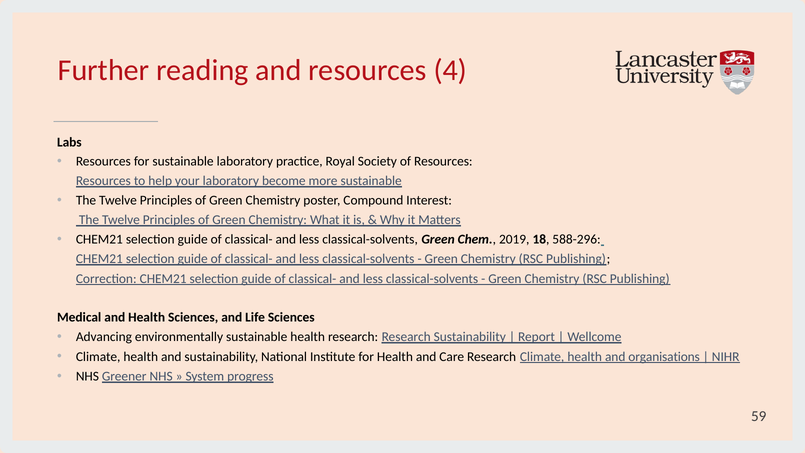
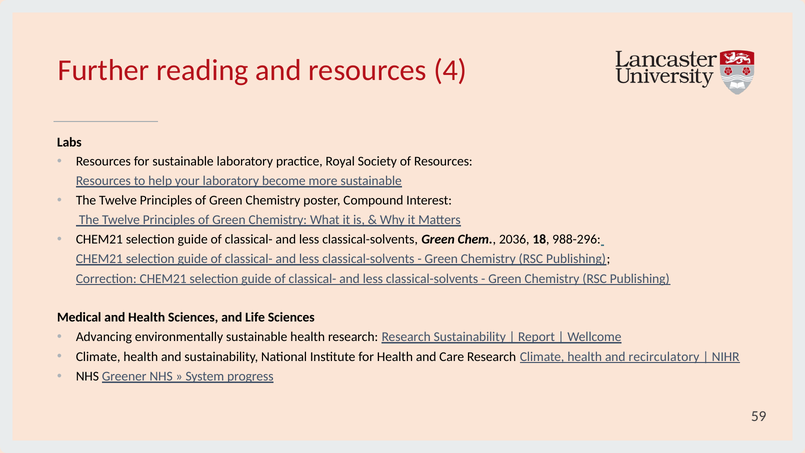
2019: 2019 -> 2036
588-296: 588-296 -> 988-296
organisations: organisations -> recirculatory
